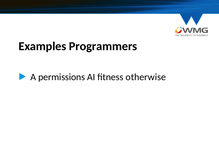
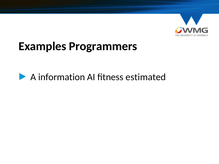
permissions: permissions -> information
otherwise: otherwise -> estimated
